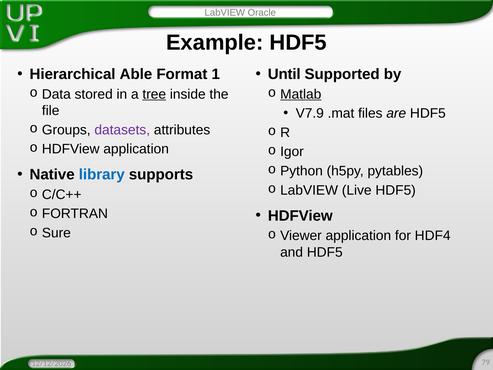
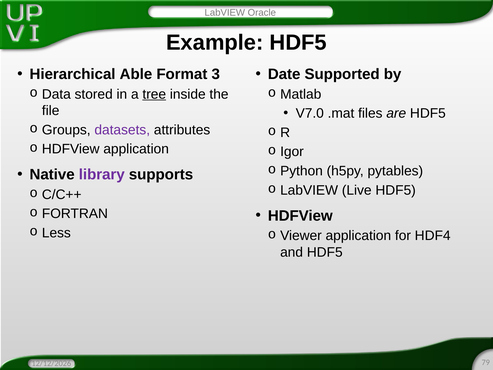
1: 1 -> 3
Until: Until -> Date
Matlab underline: present -> none
V7.9: V7.9 -> V7.0
library colour: blue -> purple
Sure: Sure -> Less
